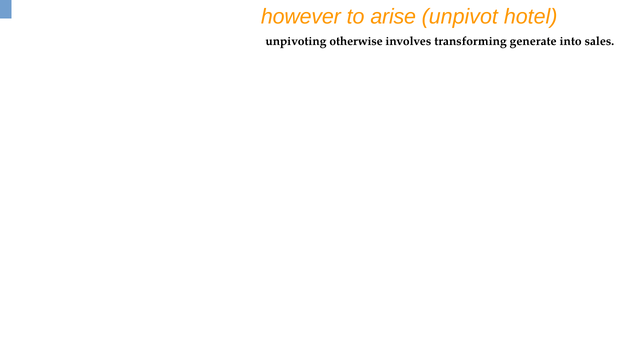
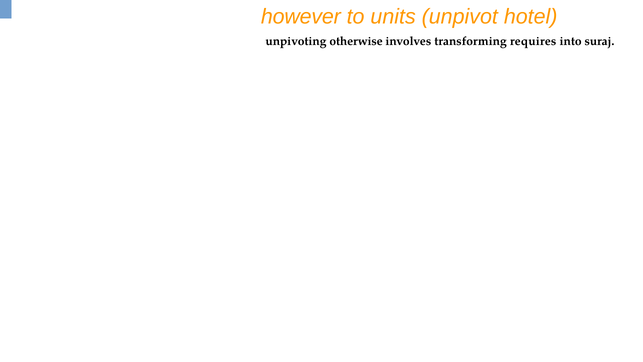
arise: arise -> units
generate: generate -> requires
sales: sales -> suraj
